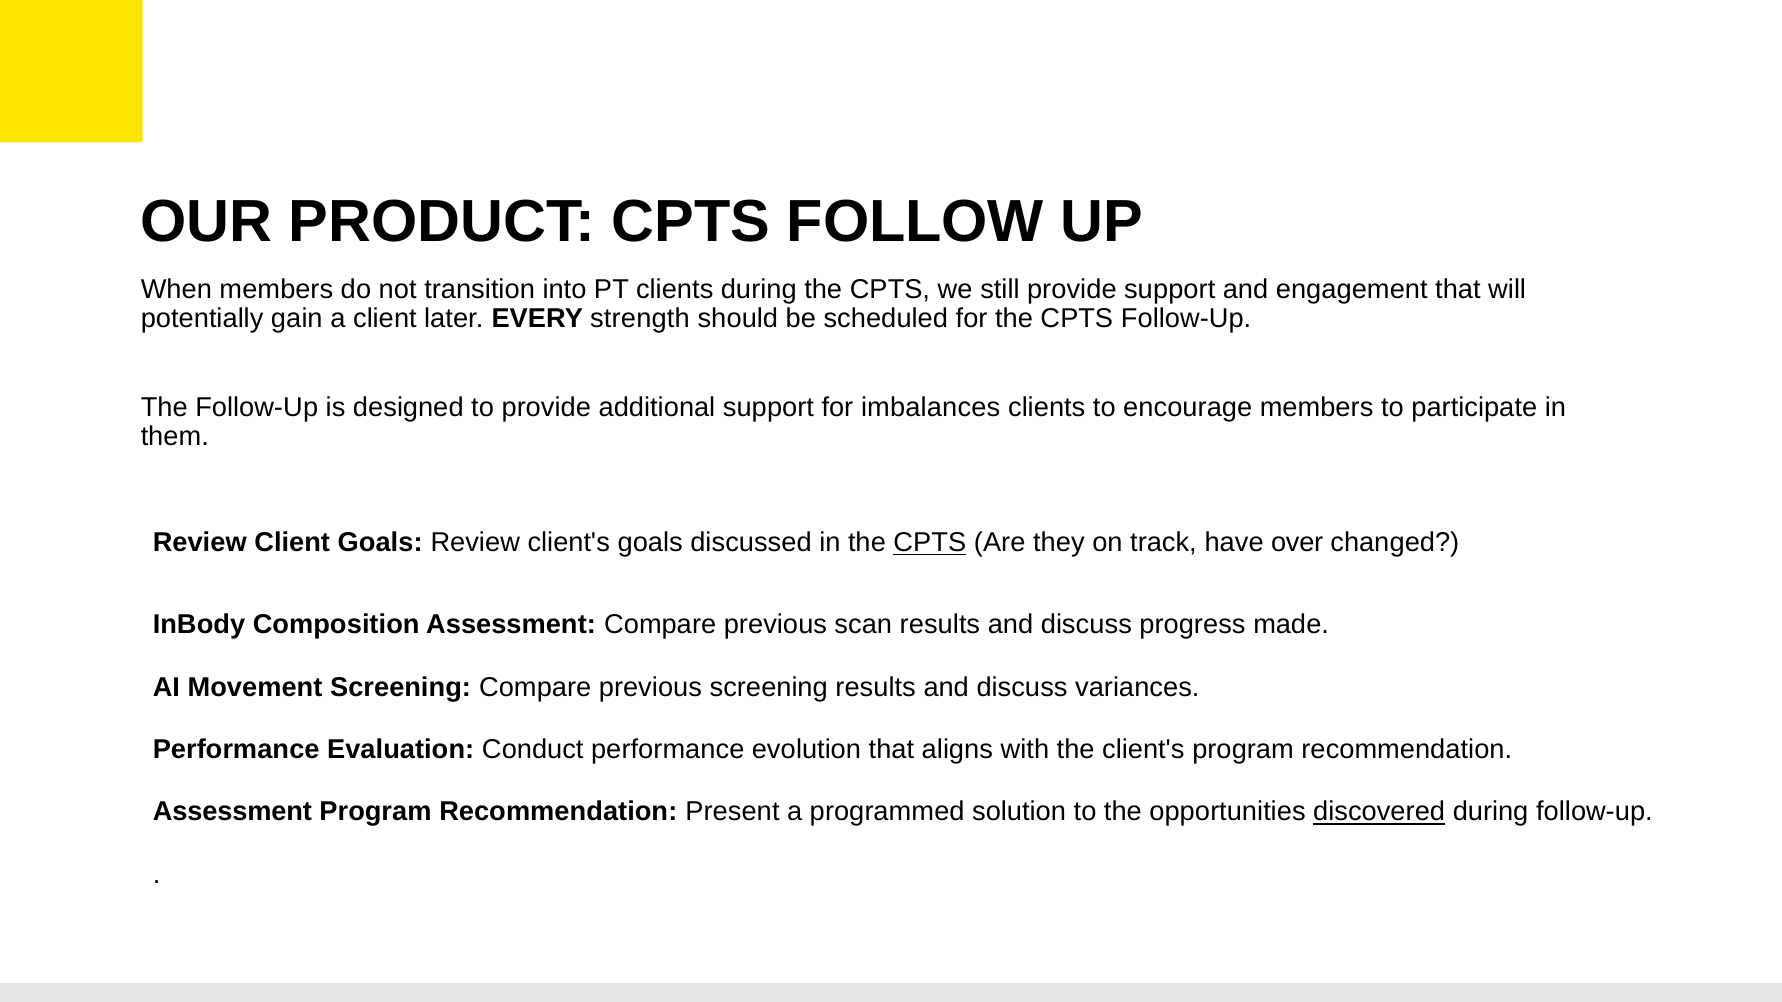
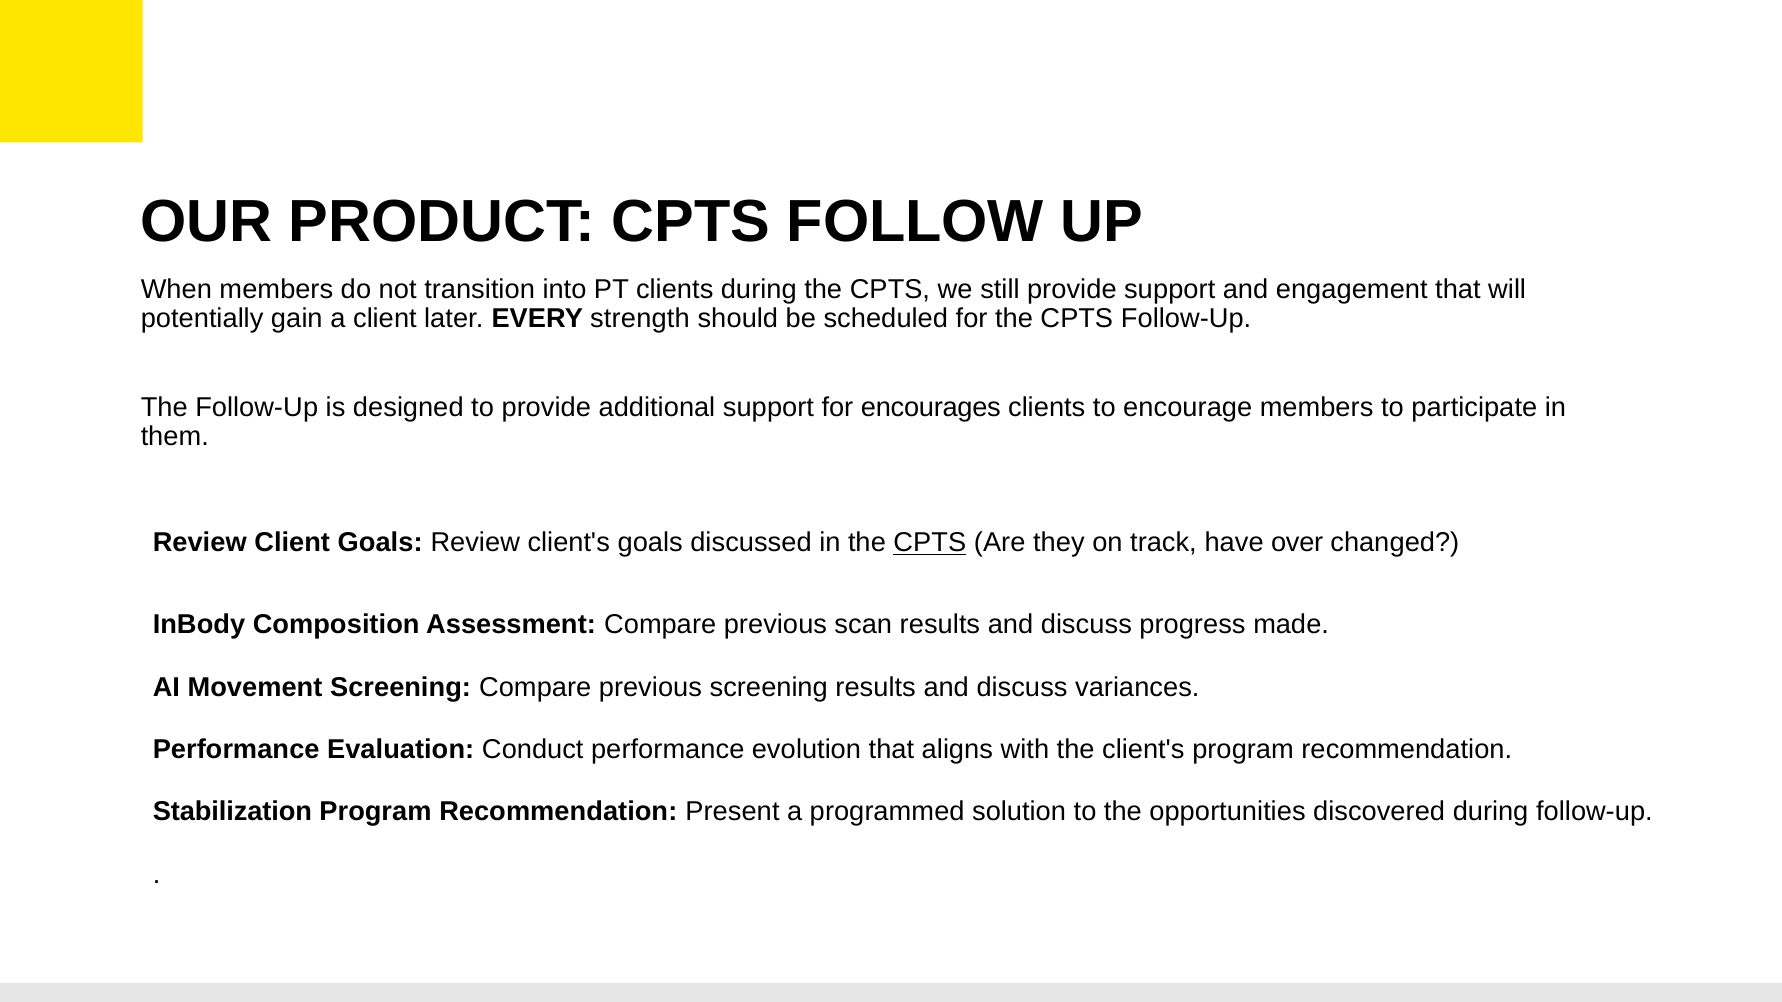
imbalances: imbalances -> encourages
Assessment at (232, 812): Assessment -> Stabilization
discovered underline: present -> none
